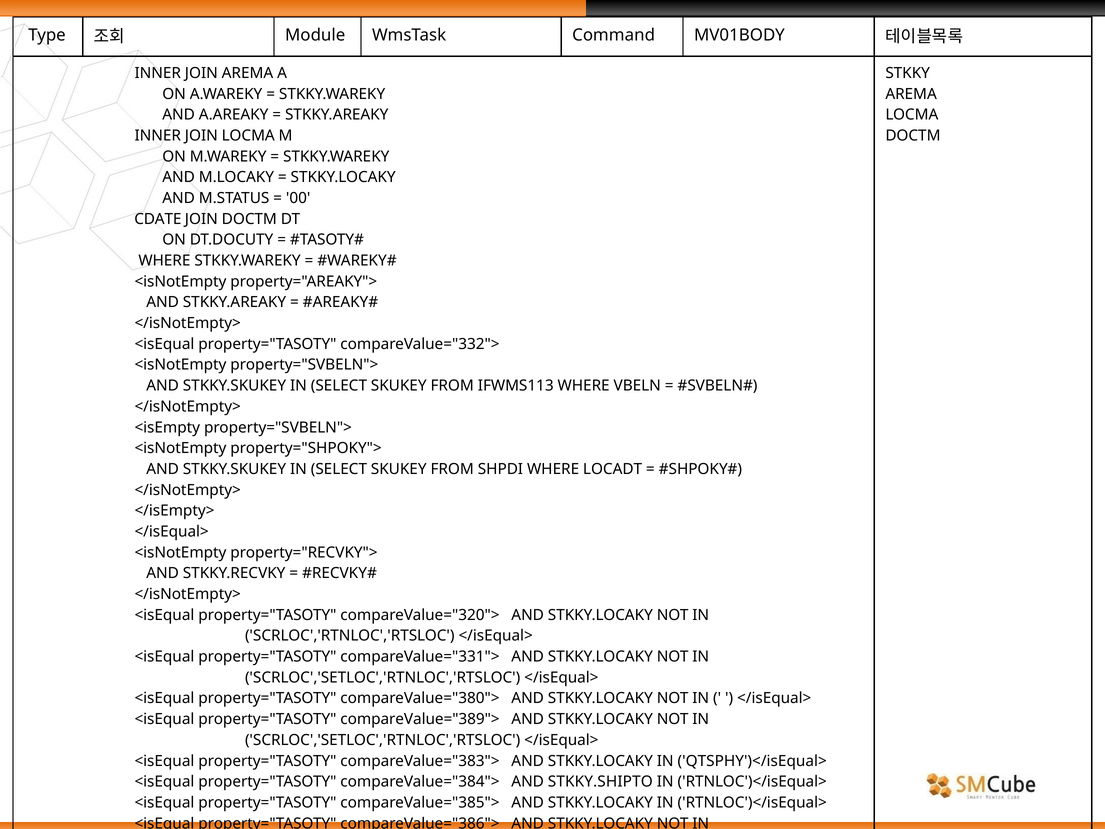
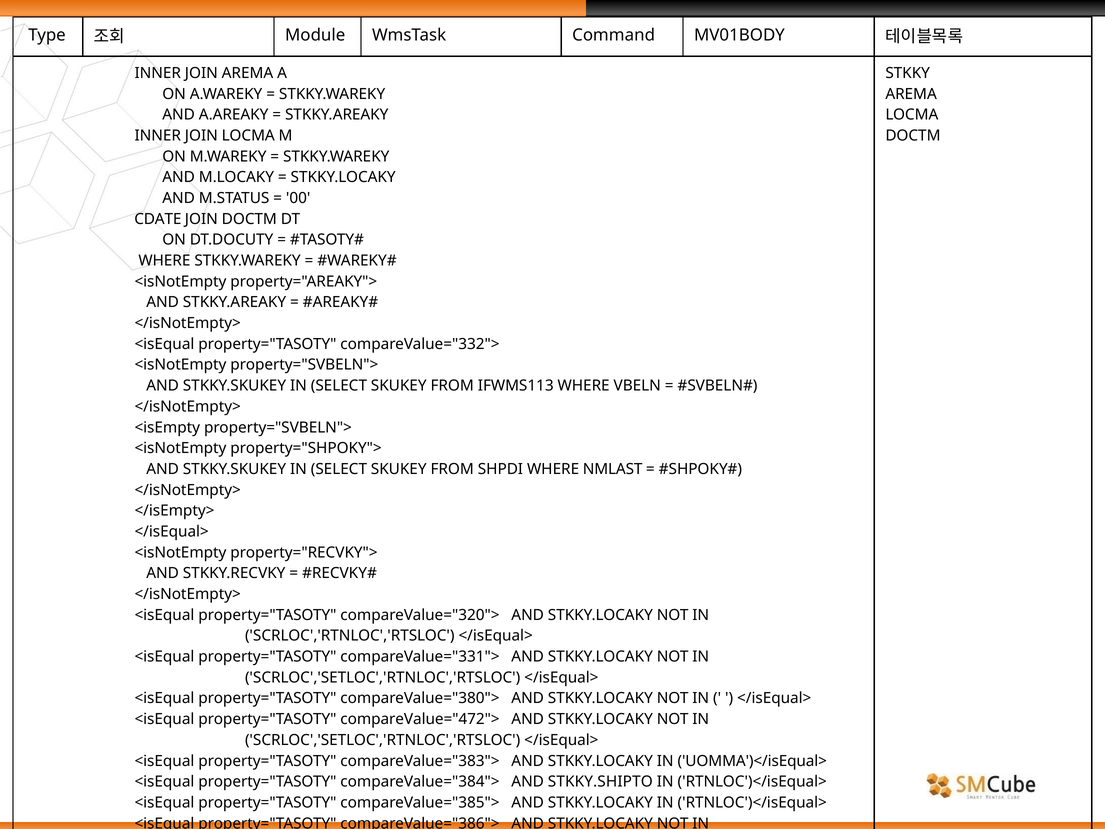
LOCADT: LOCADT -> NMLAST
compareValue="389">: compareValue="389"> -> compareValue="472">
QTSPHY')</isEqual>: QTSPHY')</isEqual> -> UOMMA')</isEqual>
